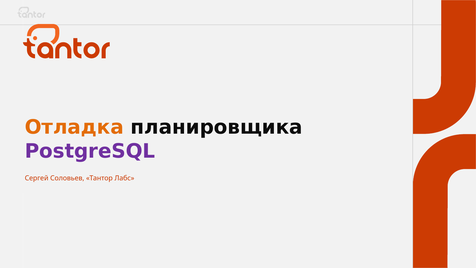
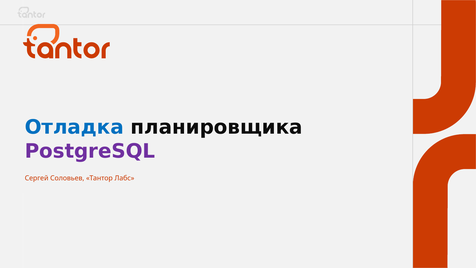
Отладка colour: orange -> blue
